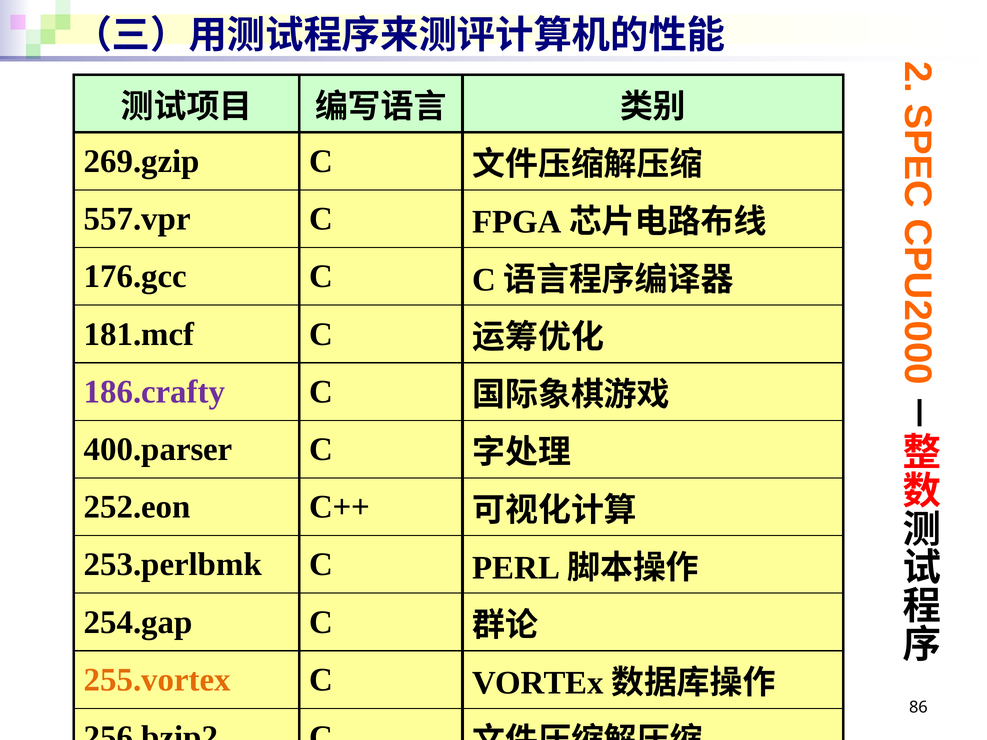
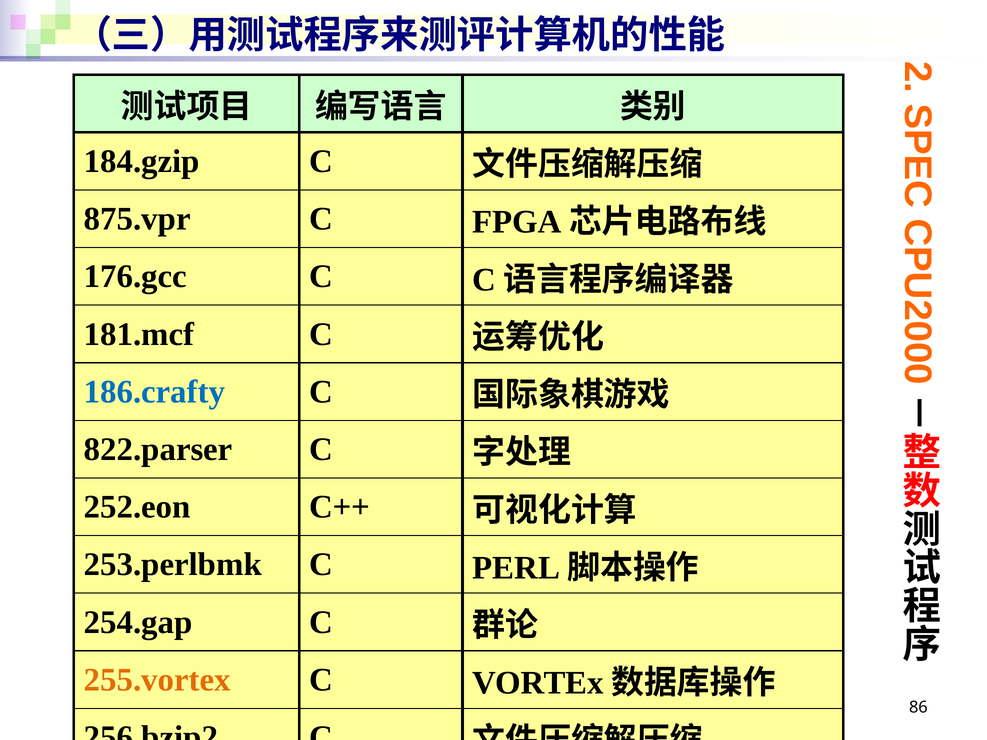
269.gzip: 269.gzip -> 184.gzip
557.vpr: 557.vpr -> 875.vpr
186.crafty colour: purple -> blue
400.parser: 400.parser -> 822.parser
